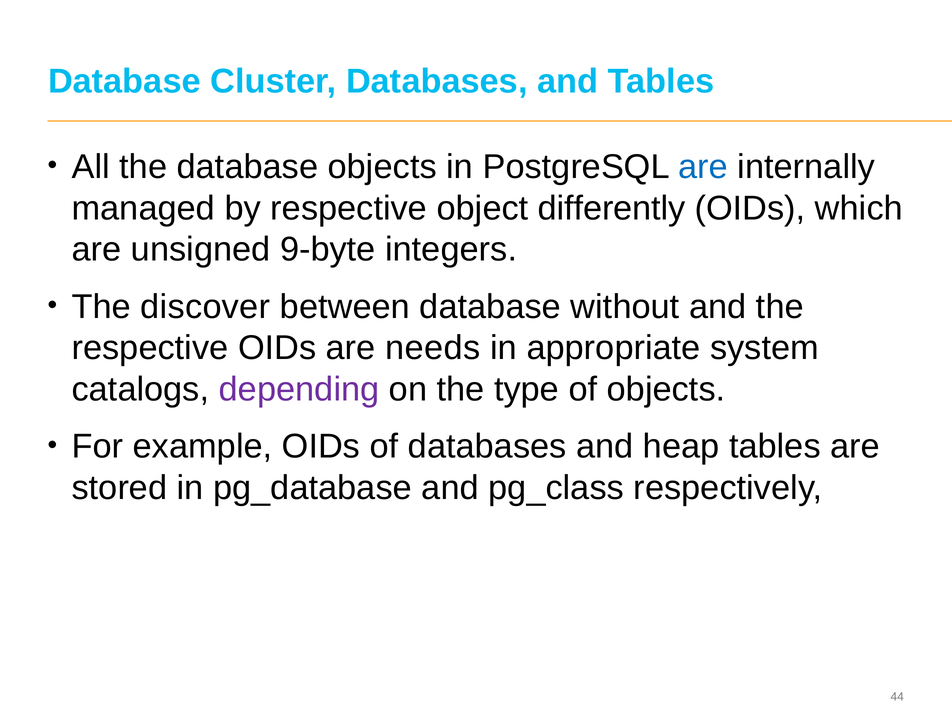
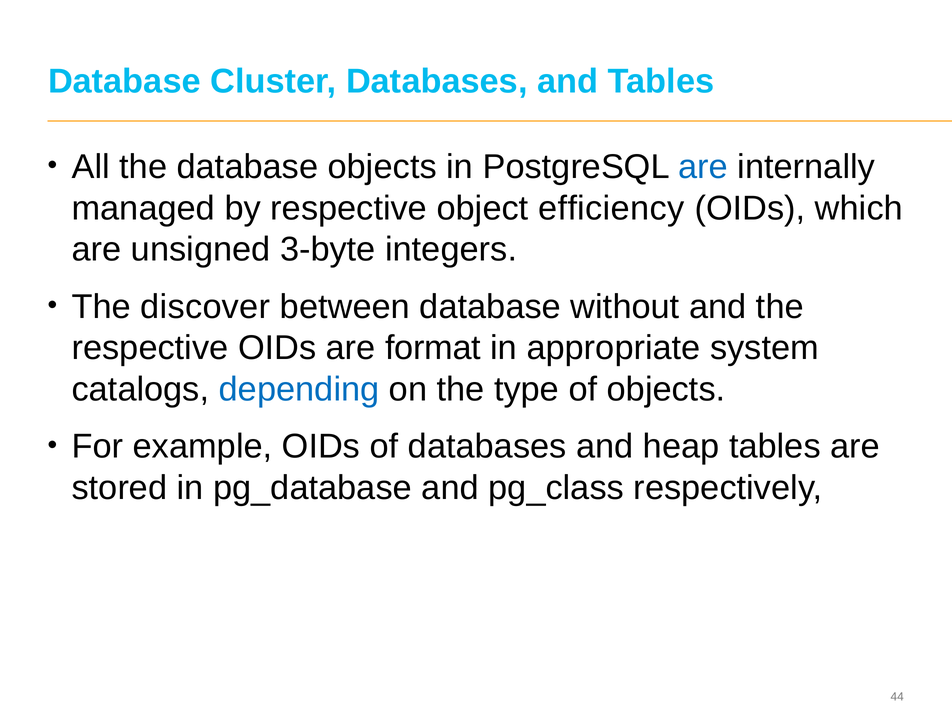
differently: differently -> efficiency
9-byte: 9-byte -> 3-byte
needs: needs -> format
depending colour: purple -> blue
